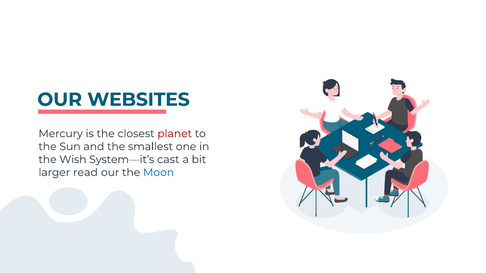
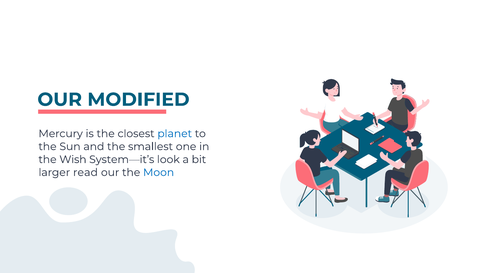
WEBSITES: WEBSITES -> MODIFIED
planet colour: red -> blue
cast: cast -> look
